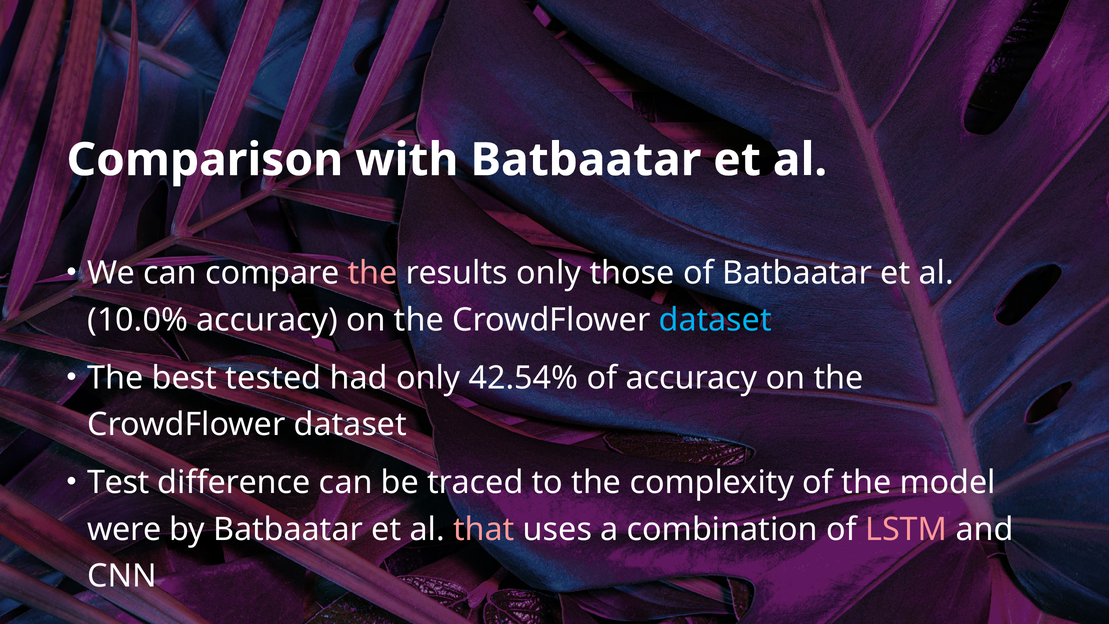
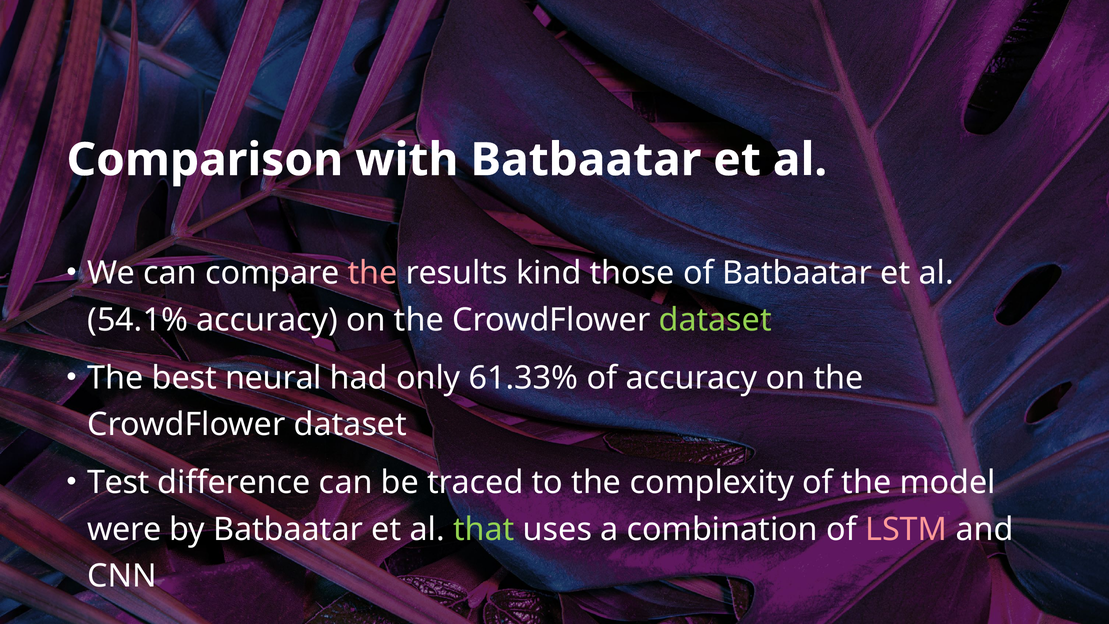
results only: only -> kind
10.0%: 10.0% -> 54.1%
dataset at (715, 320) colour: light blue -> light green
tested: tested -> neural
42.54%: 42.54% -> 61.33%
that colour: pink -> light green
